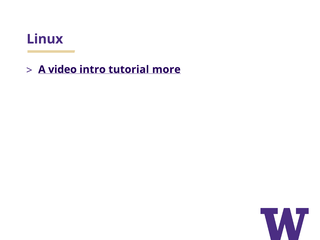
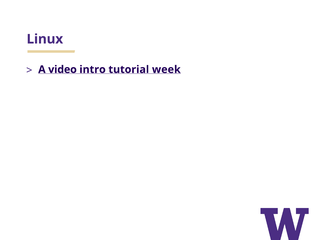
more: more -> week
